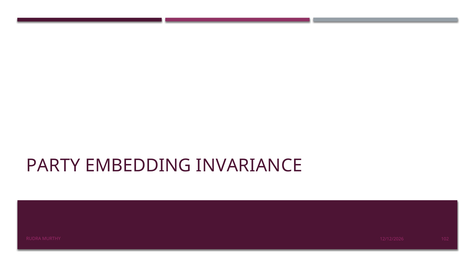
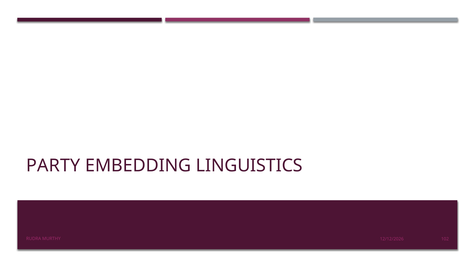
INVARIANCE: INVARIANCE -> LINGUISTICS
